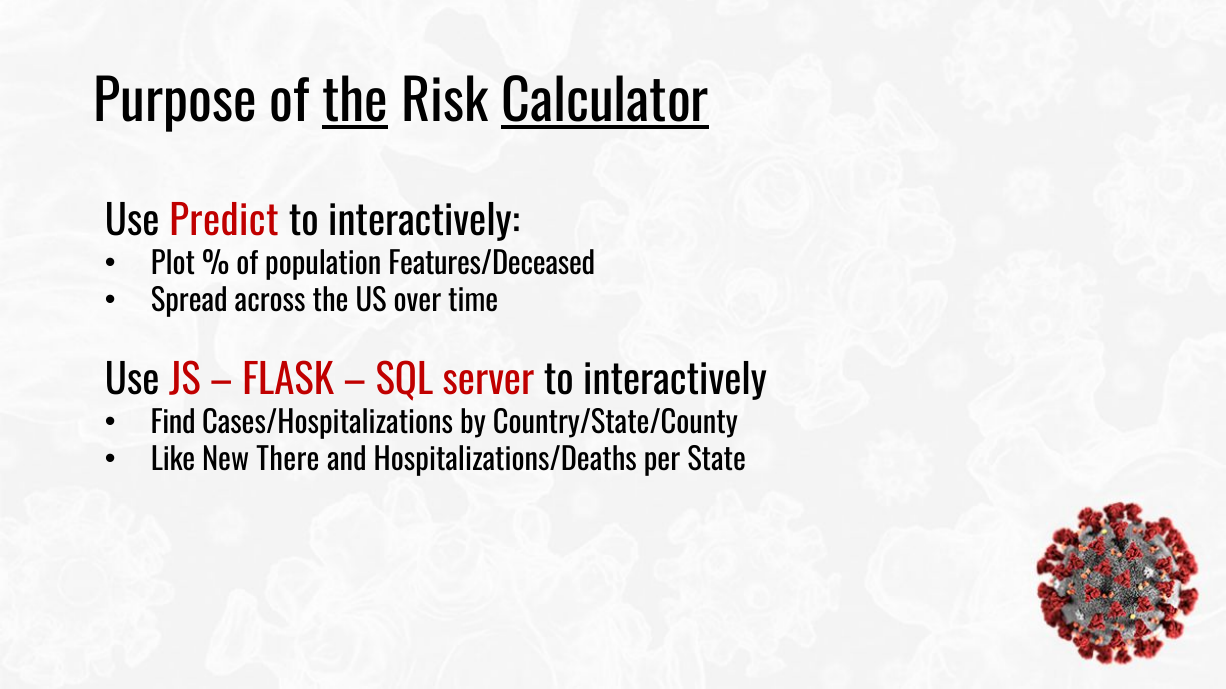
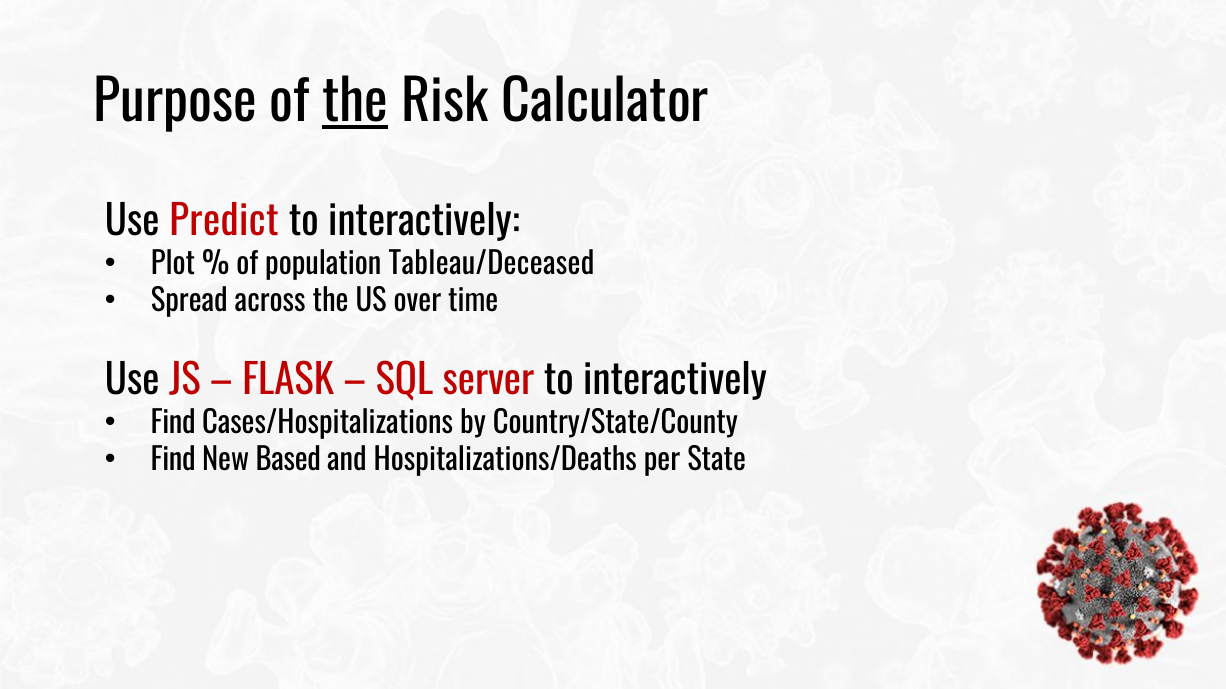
Calculator underline: present -> none
Features/Deceased: Features/Deceased -> Tableau/Deceased
Like at (173, 461): Like -> Find
There: There -> Based
